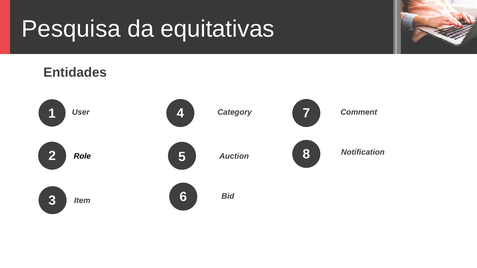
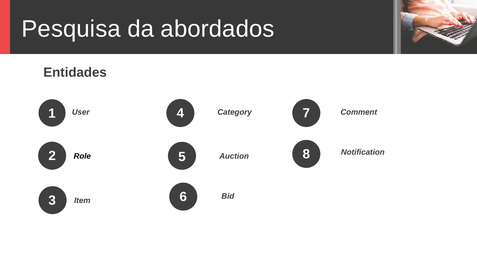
equitativas: equitativas -> abordados
